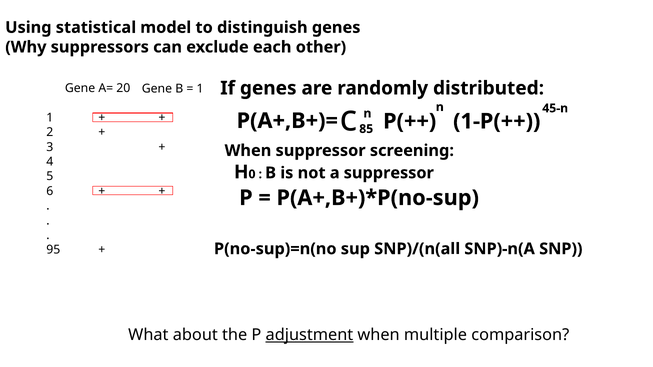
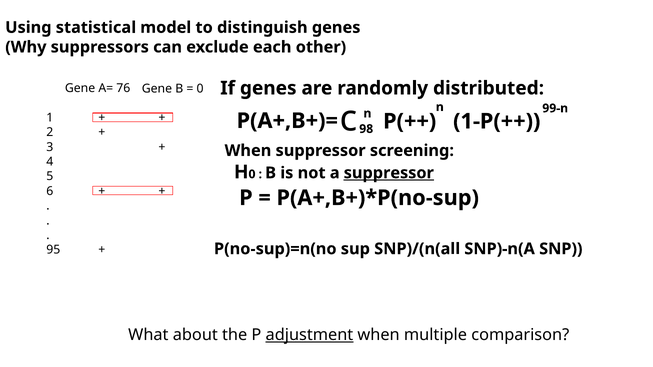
20: 20 -> 76
1 at (200, 89): 1 -> 0
45-n: 45-n -> 99-n
85: 85 -> 98
suppressor at (389, 173) underline: none -> present
